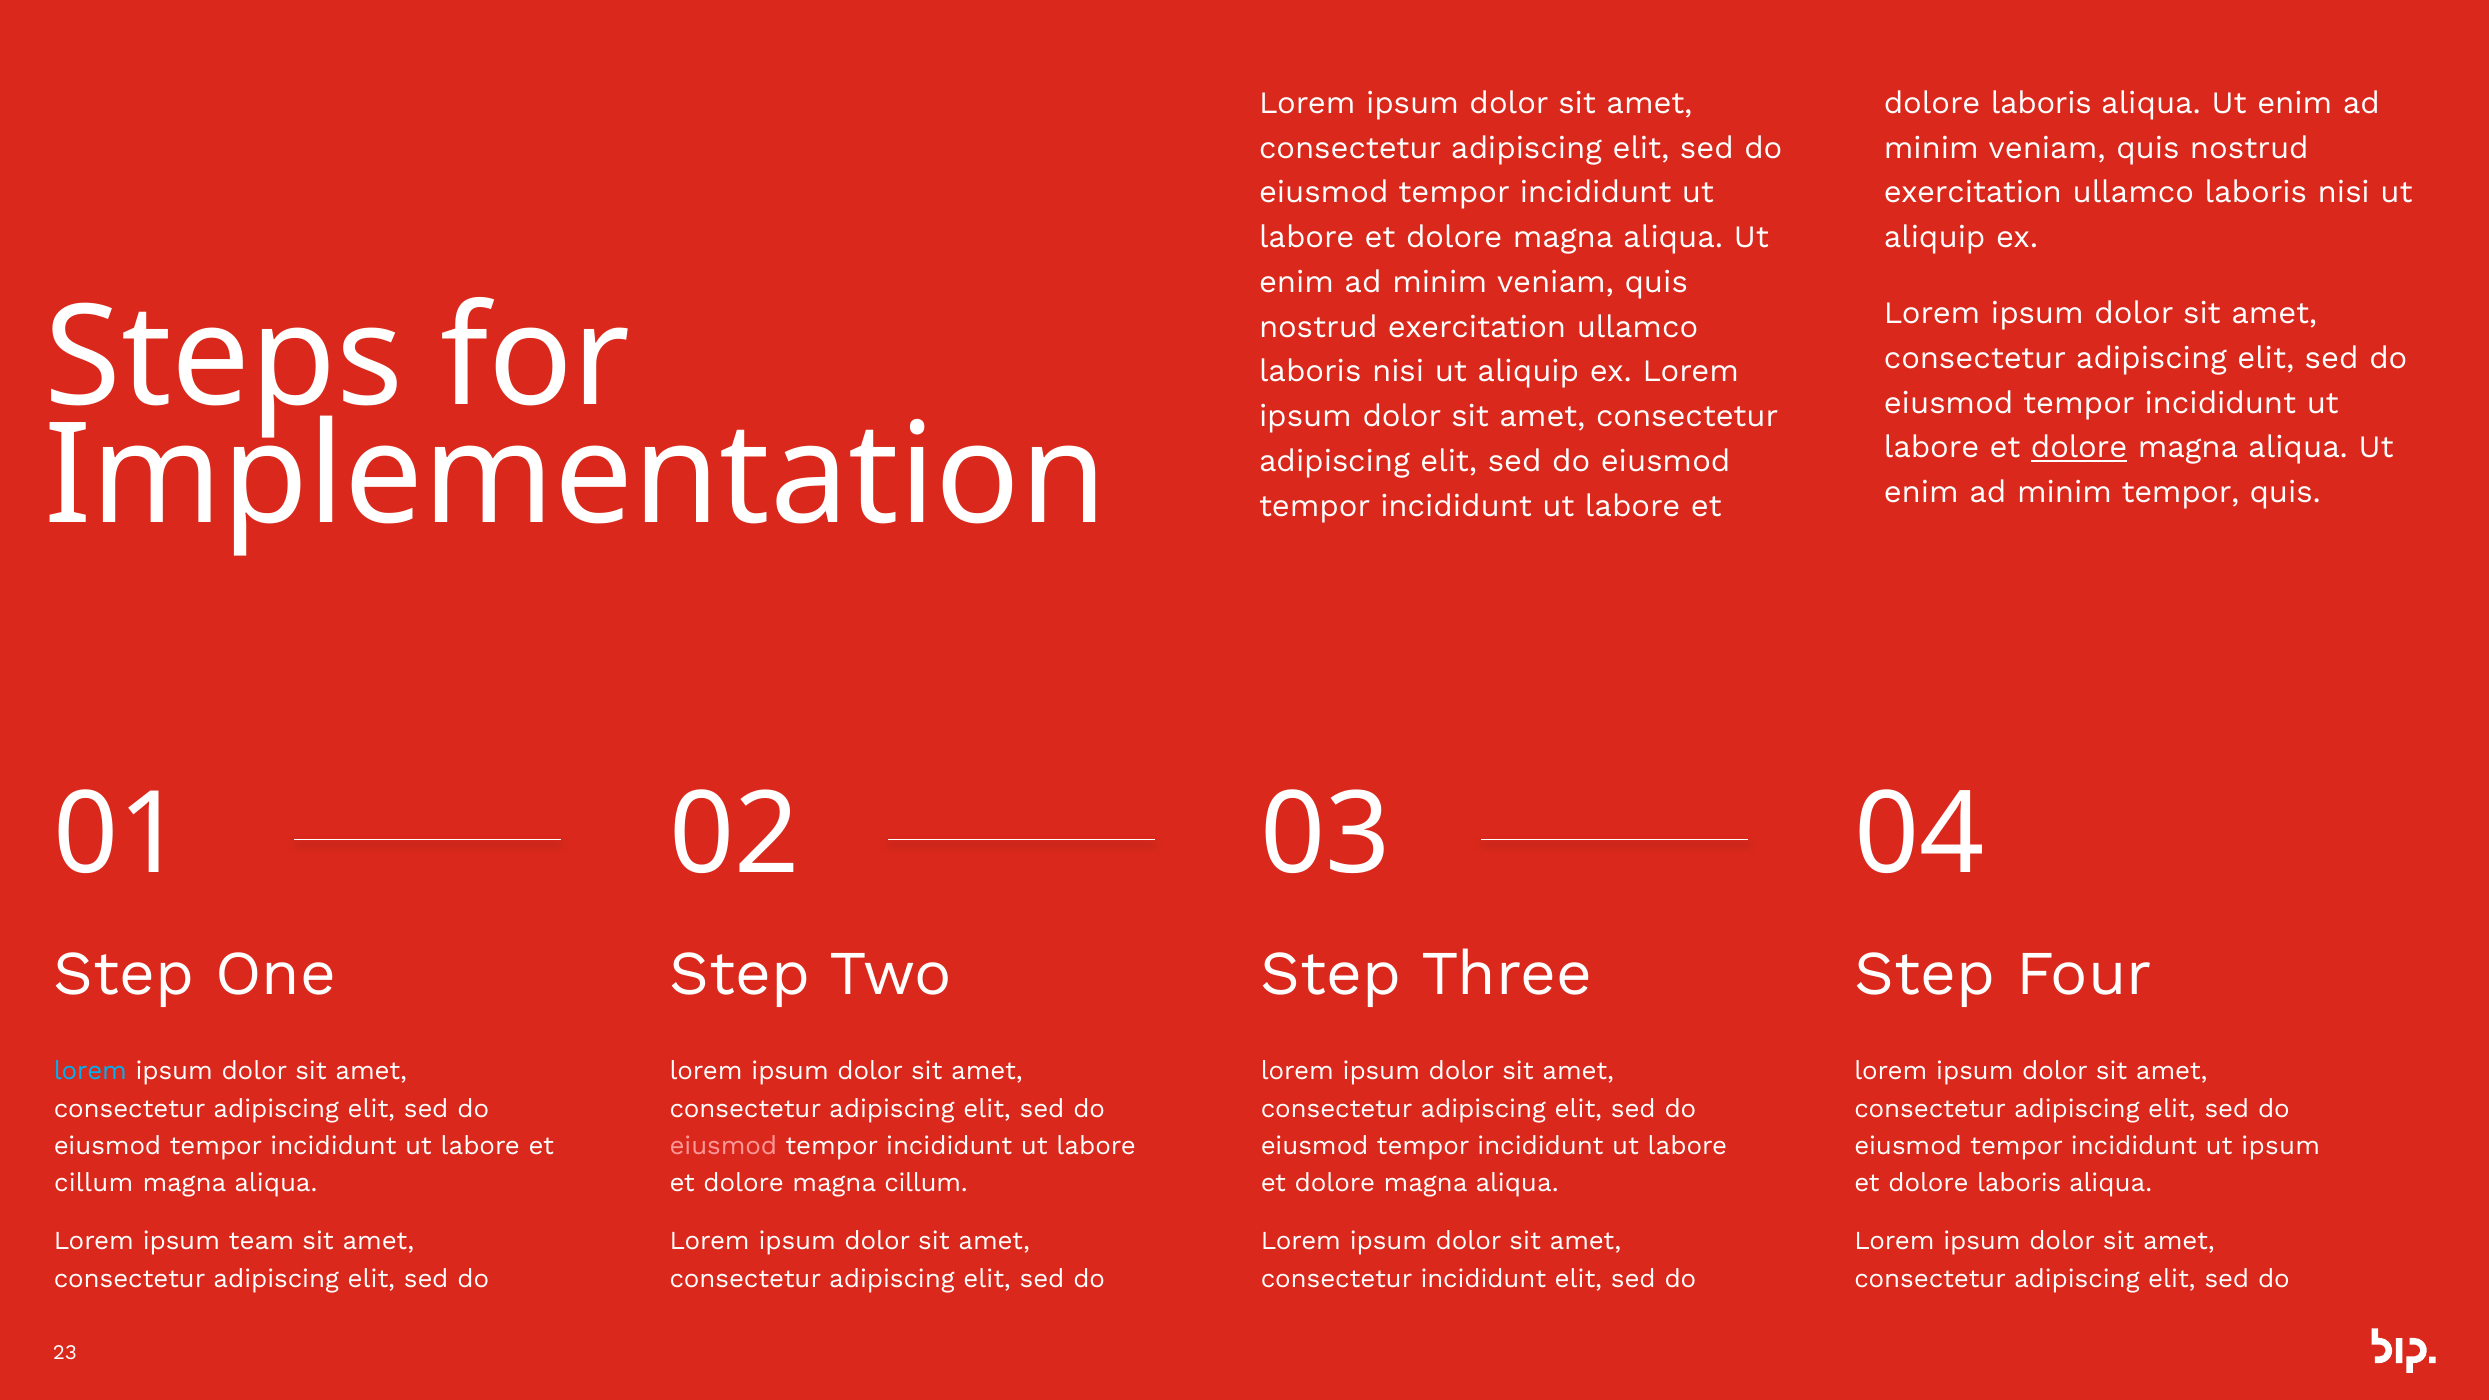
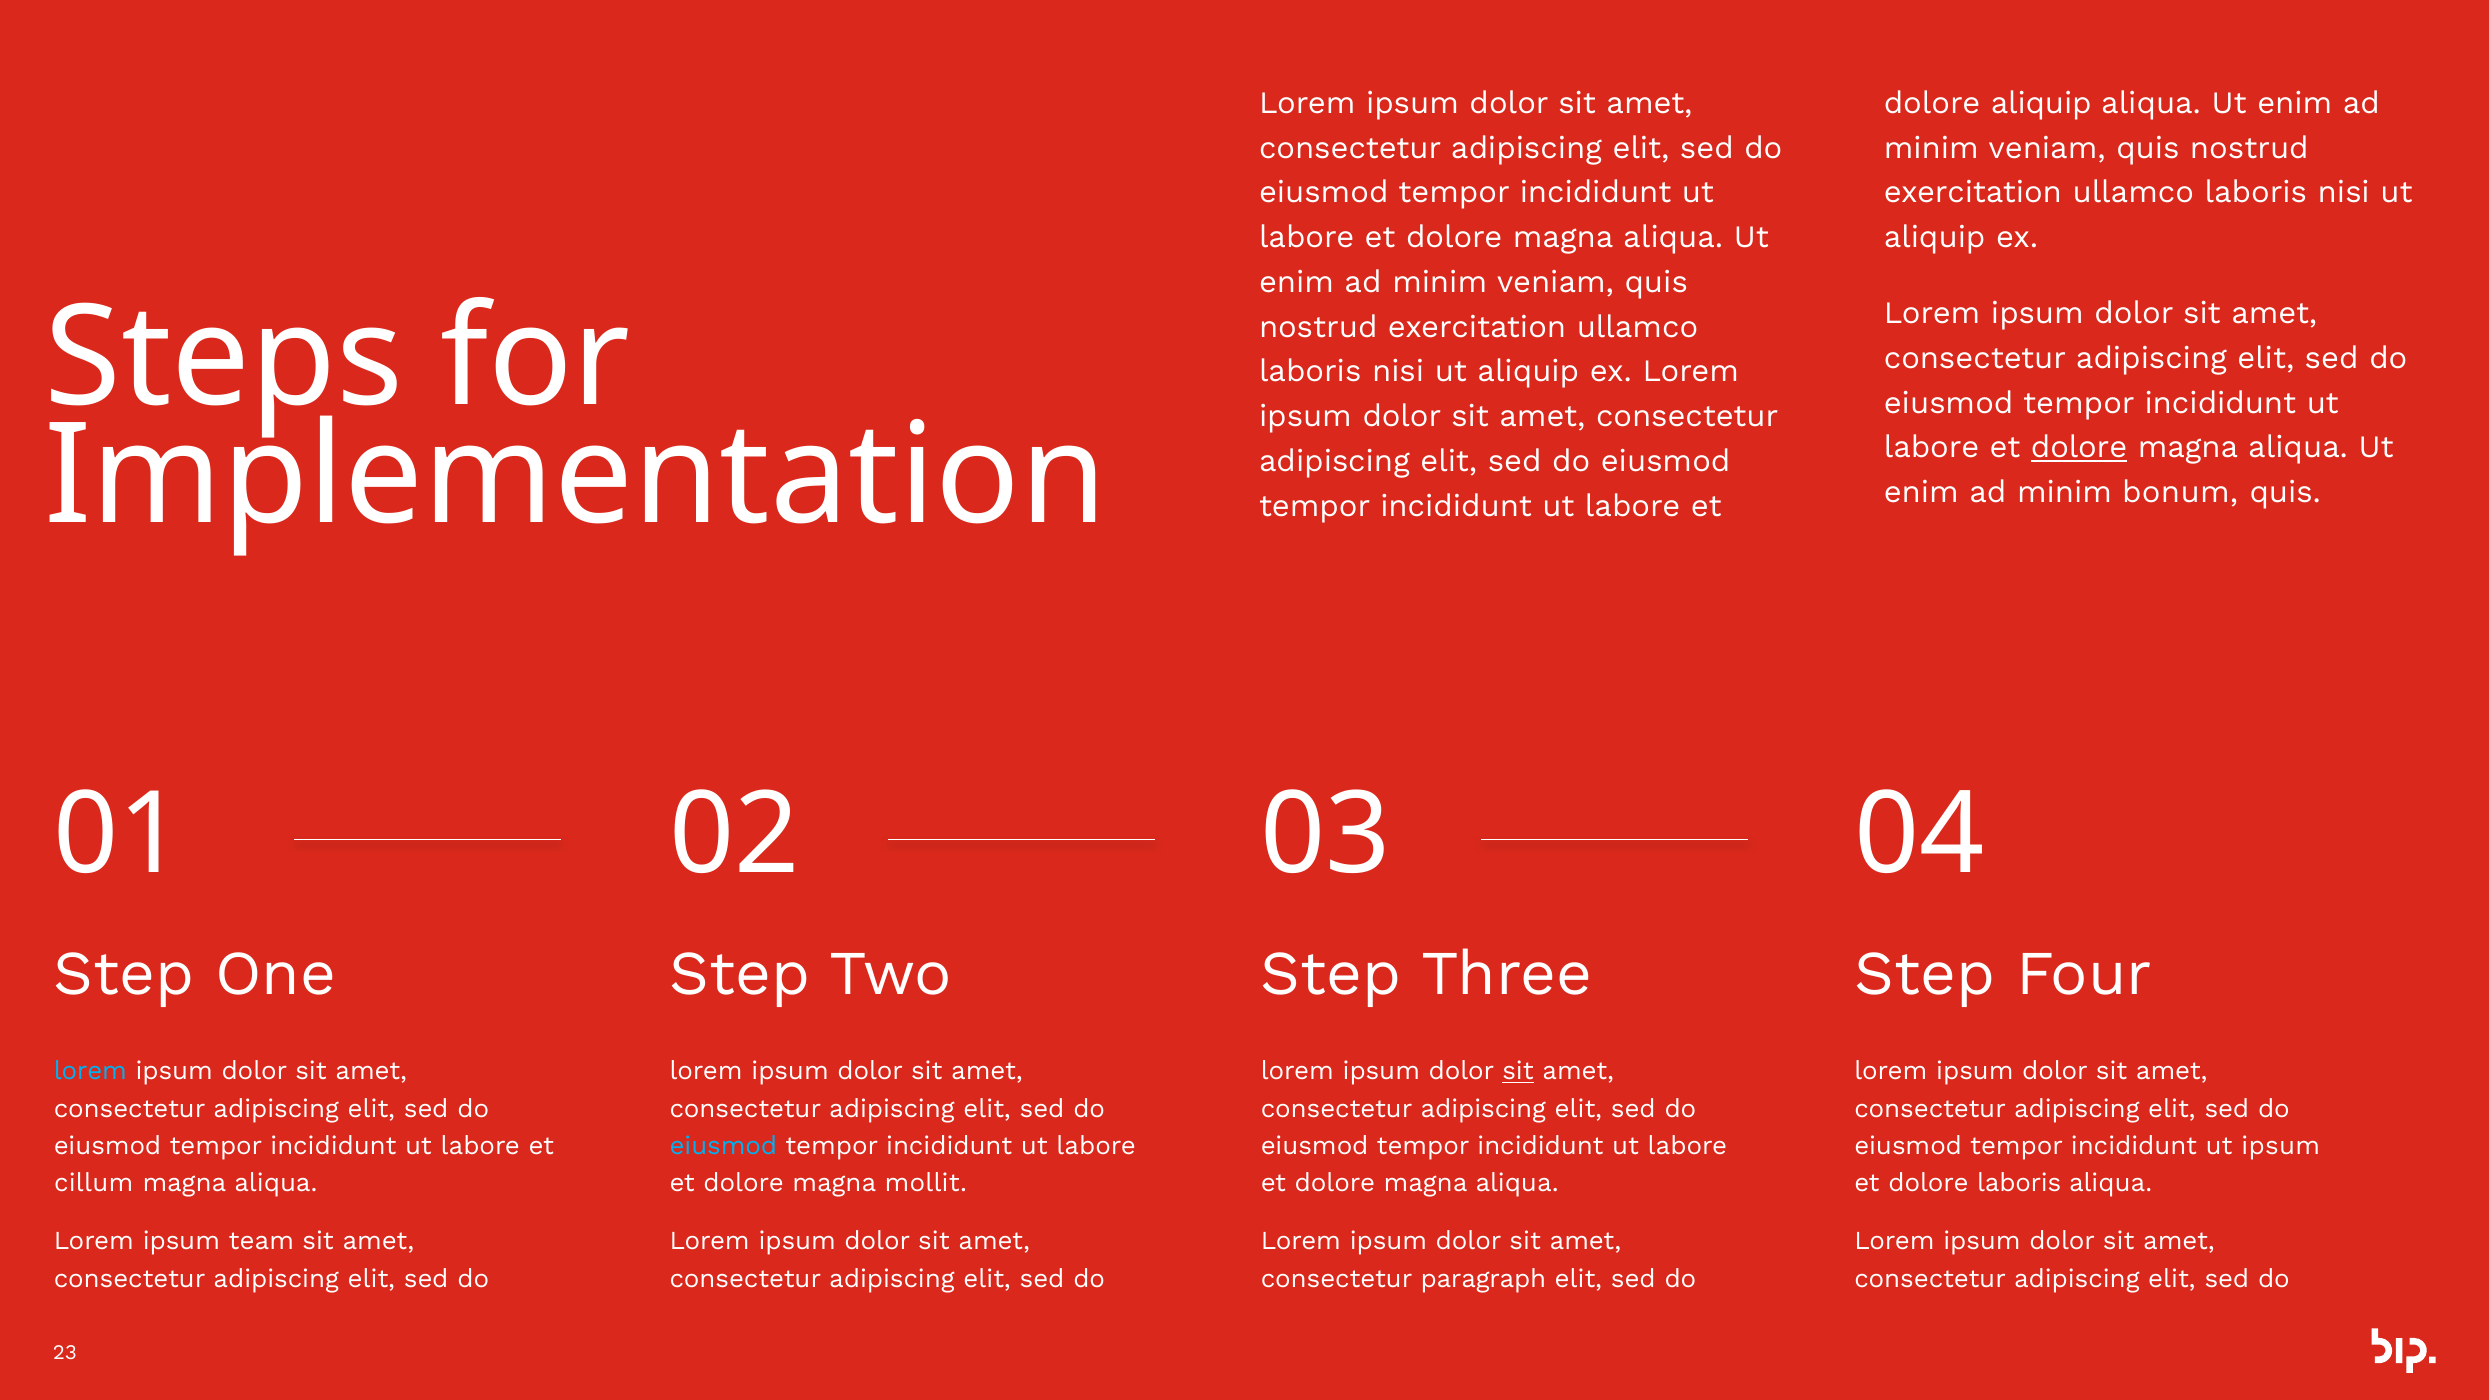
laboris at (2041, 103): laboris -> aliquip
minim tempor: tempor -> bonum
sit at (1518, 1071) underline: none -> present
eiusmod at (723, 1146) colour: pink -> light blue
magna cillum: cillum -> mollit
consectetur incididunt: incididunt -> paragraph
